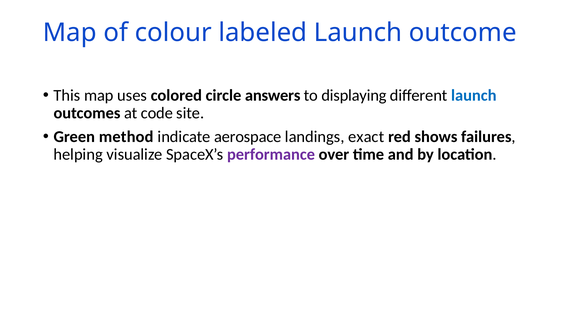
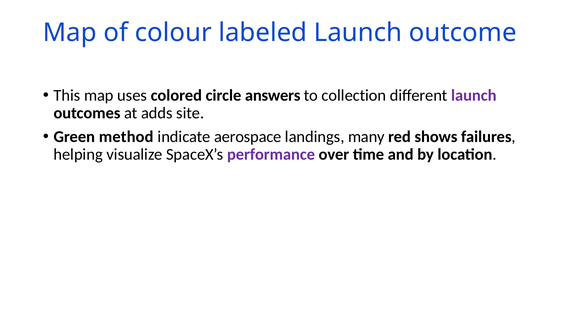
displaying: displaying -> collection
launch at (474, 95) colour: blue -> purple
code: code -> adds
exact: exact -> many
